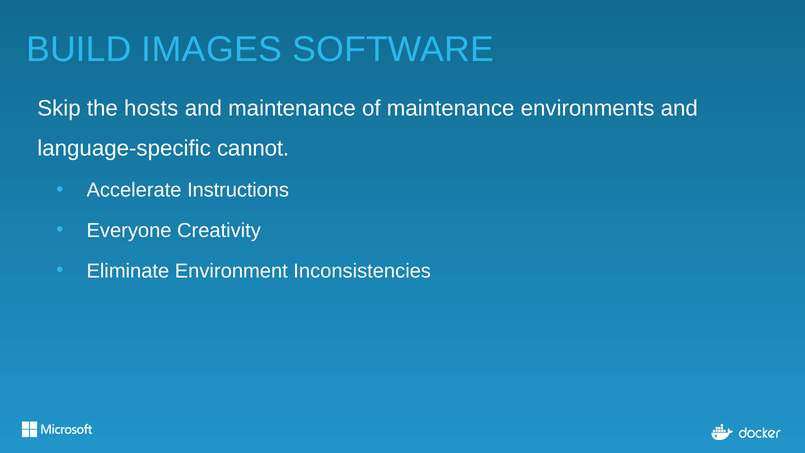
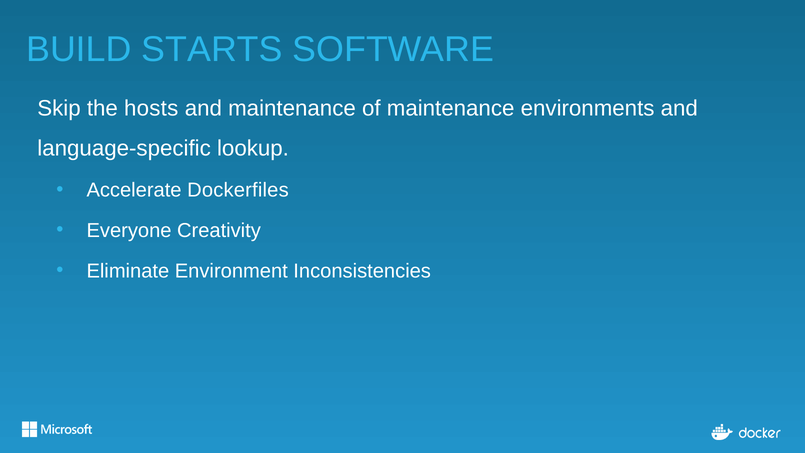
IMAGES: IMAGES -> STARTS
cannot: cannot -> lookup
Instructions: Instructions -> Dockerfiles
